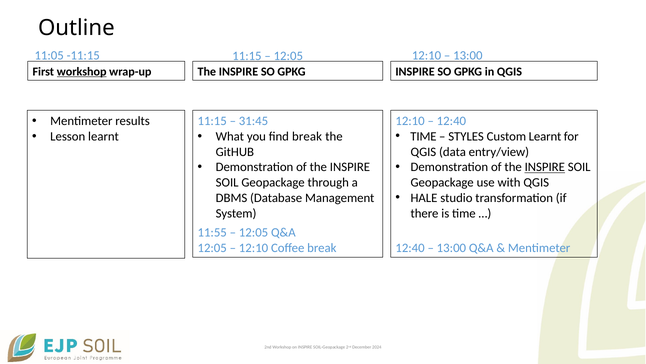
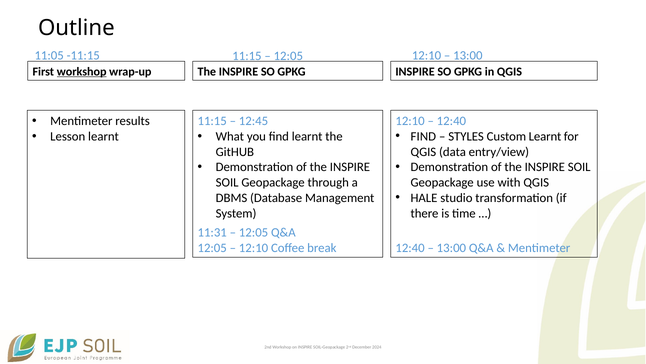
31:45: 31:45 -> 12:45
find break: break -> learnt
TIME at (423, 136): TIME -> FIND
INSPIRE at (545, 167) underline: present -> none
11:55: 11:55 -> 11:31
